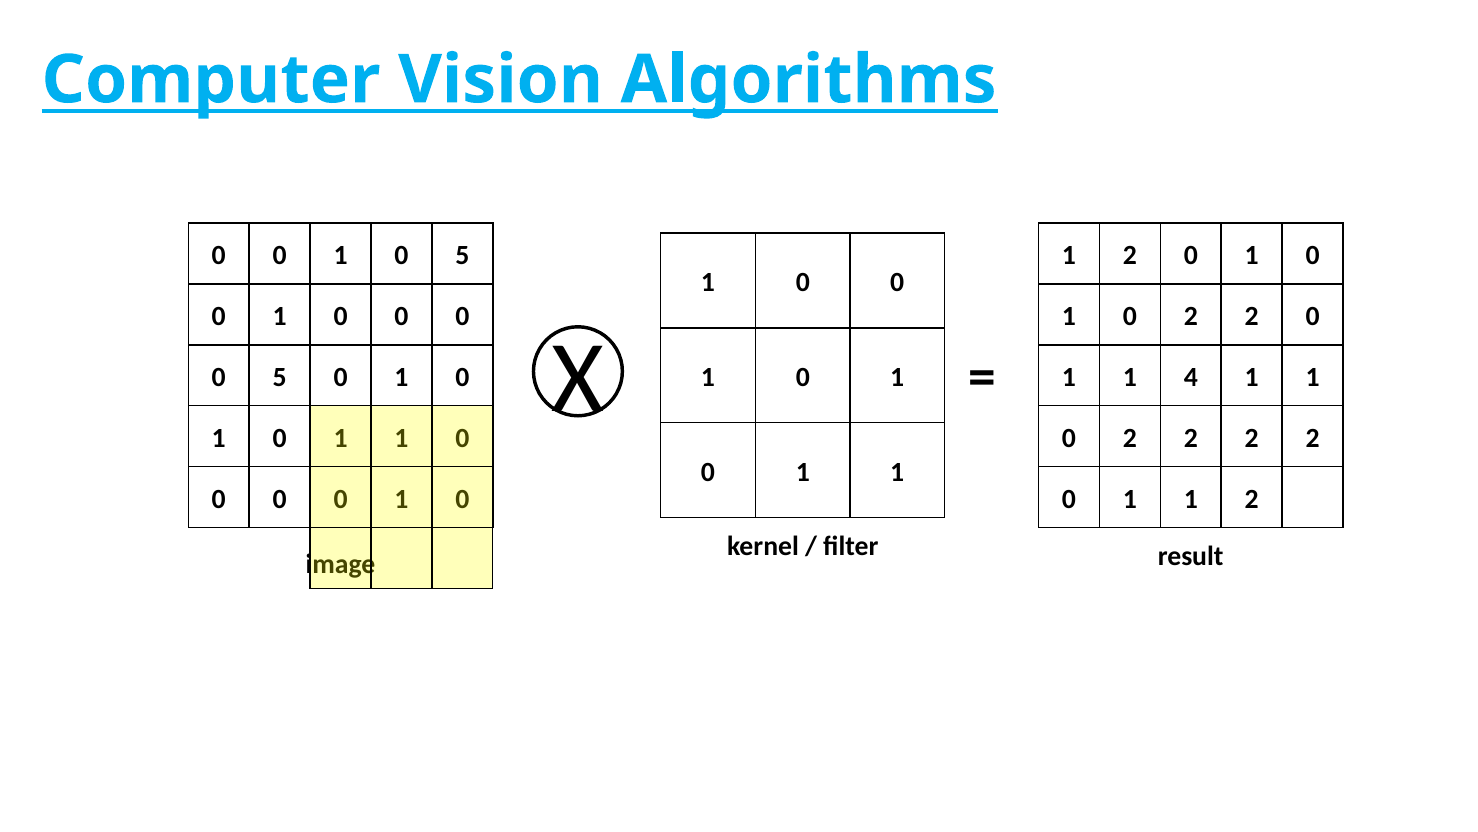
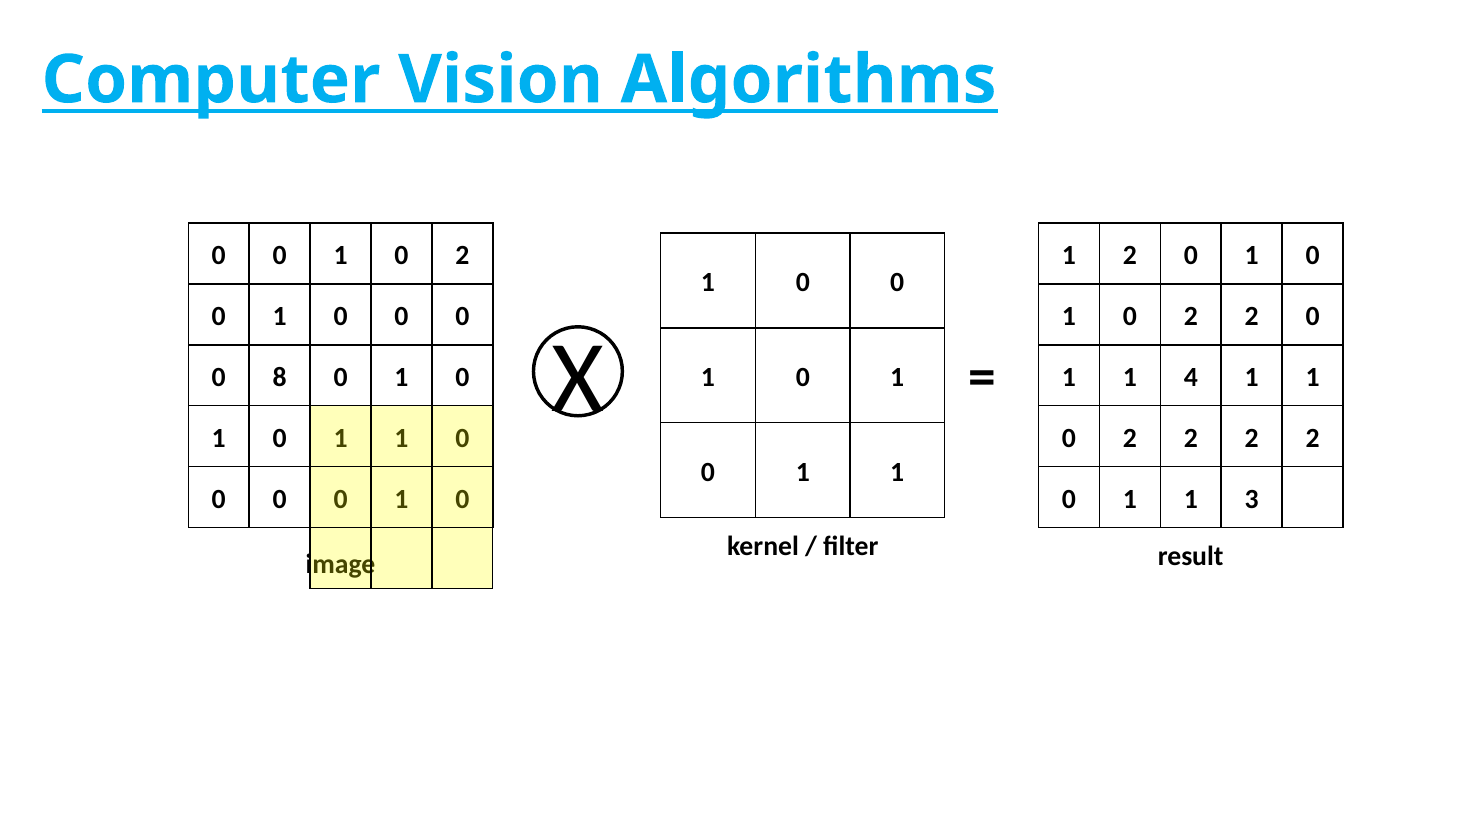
0 1 0 5: 5 -> 2
5 at (280, 377): 5 -> 8
1 1 2: 2 -> 3
